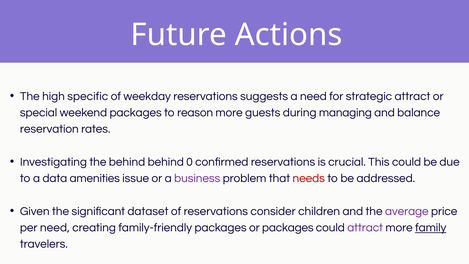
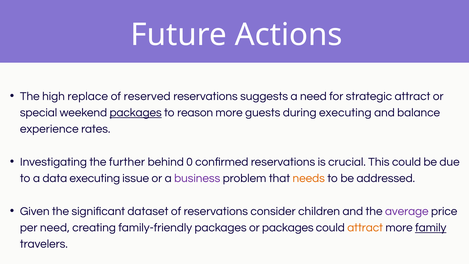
specific: specific -> replace
weekday: weekday -> reserved
packages at (136, 113) underline: none -> present
during managing: managing -> executing
reservation: reservation -> experience
the behind: behind -> further
data amenities: amenities -> executing
needs colour: red -> orange
attract at (365, 227) colour: purple -> orange
